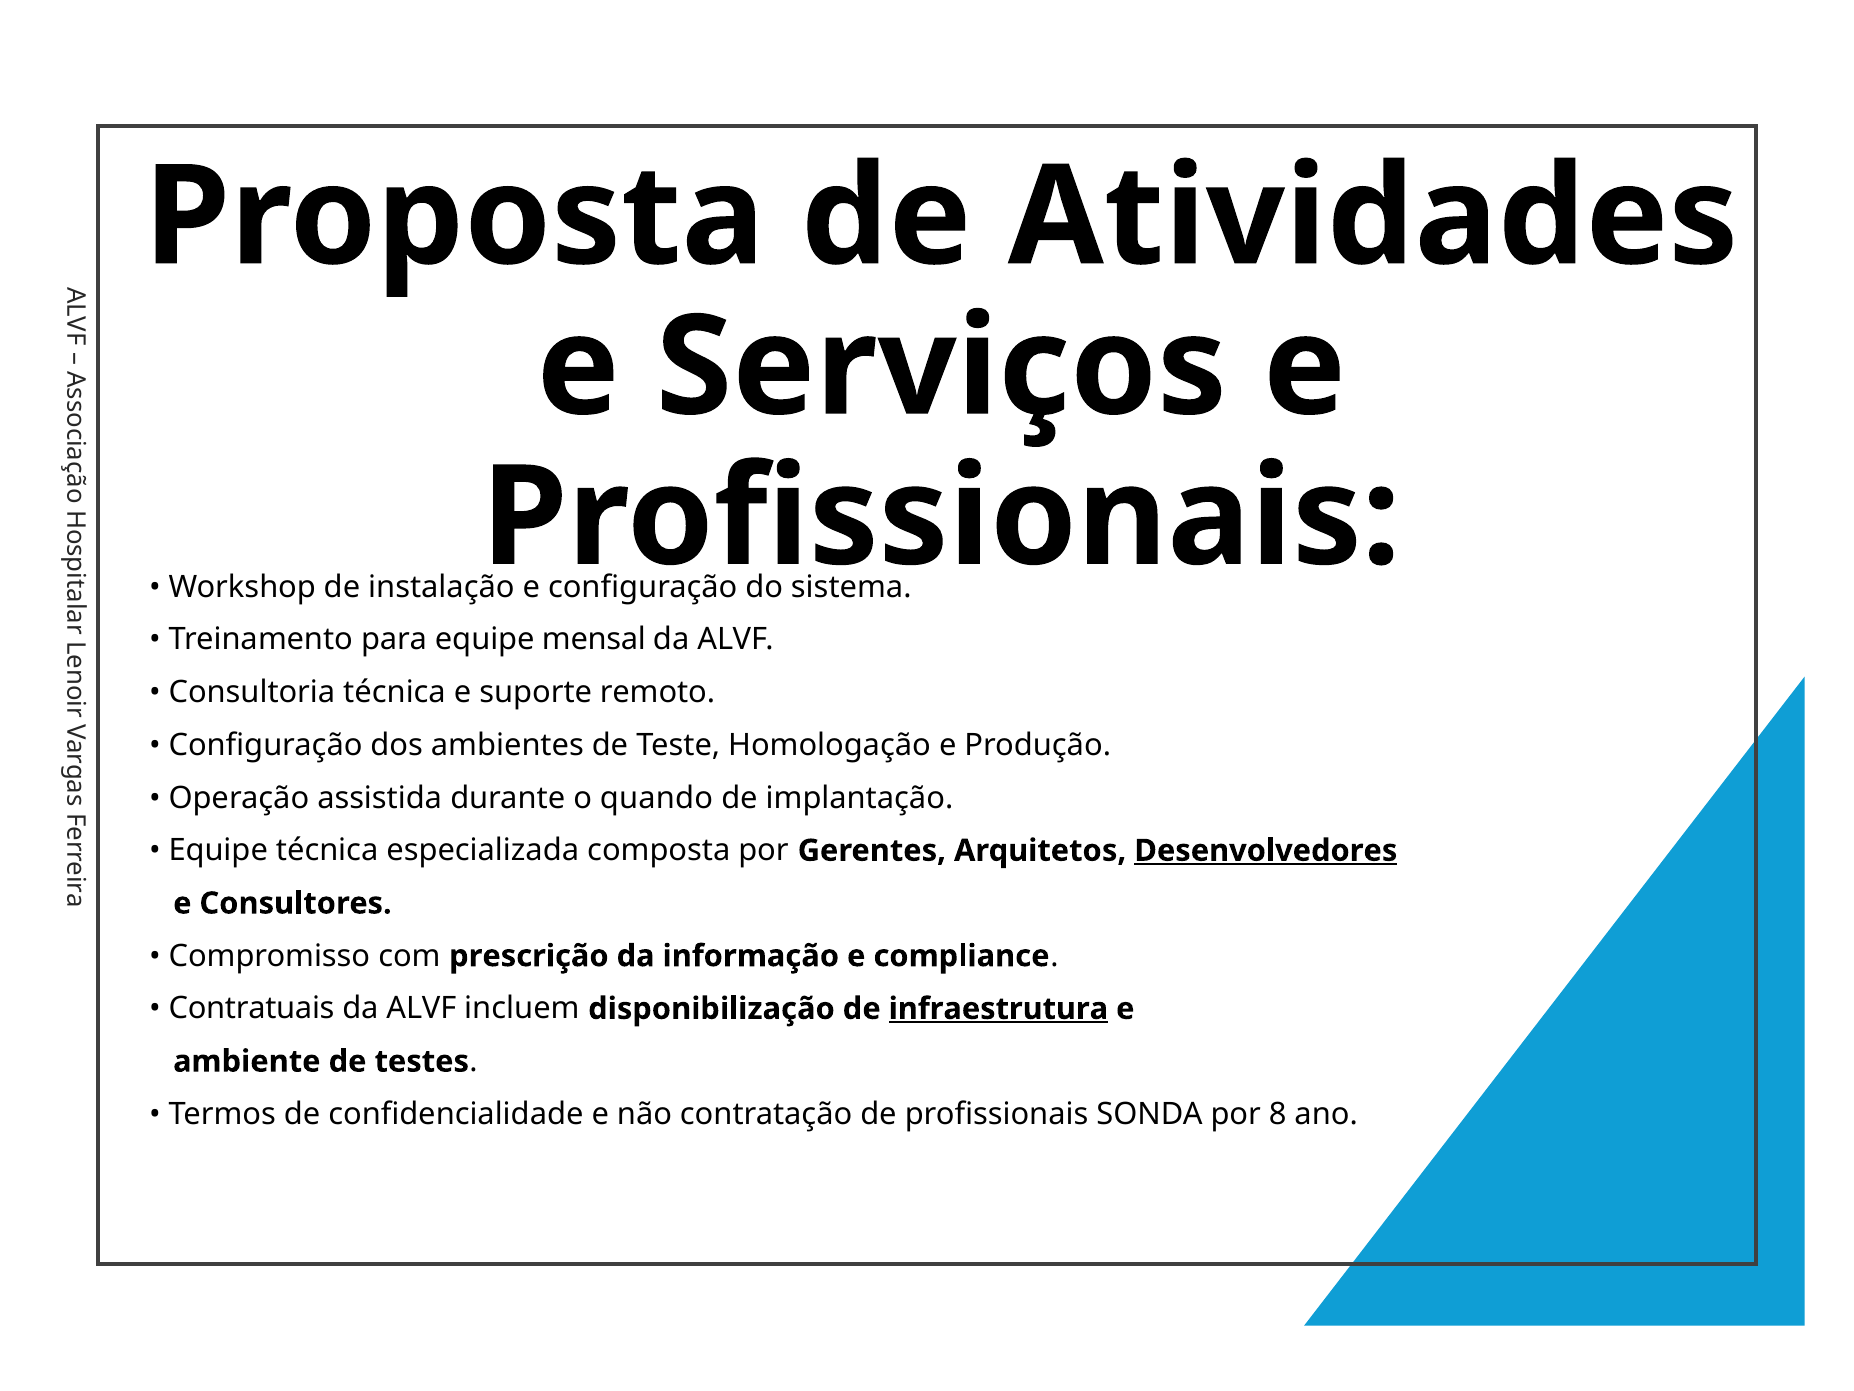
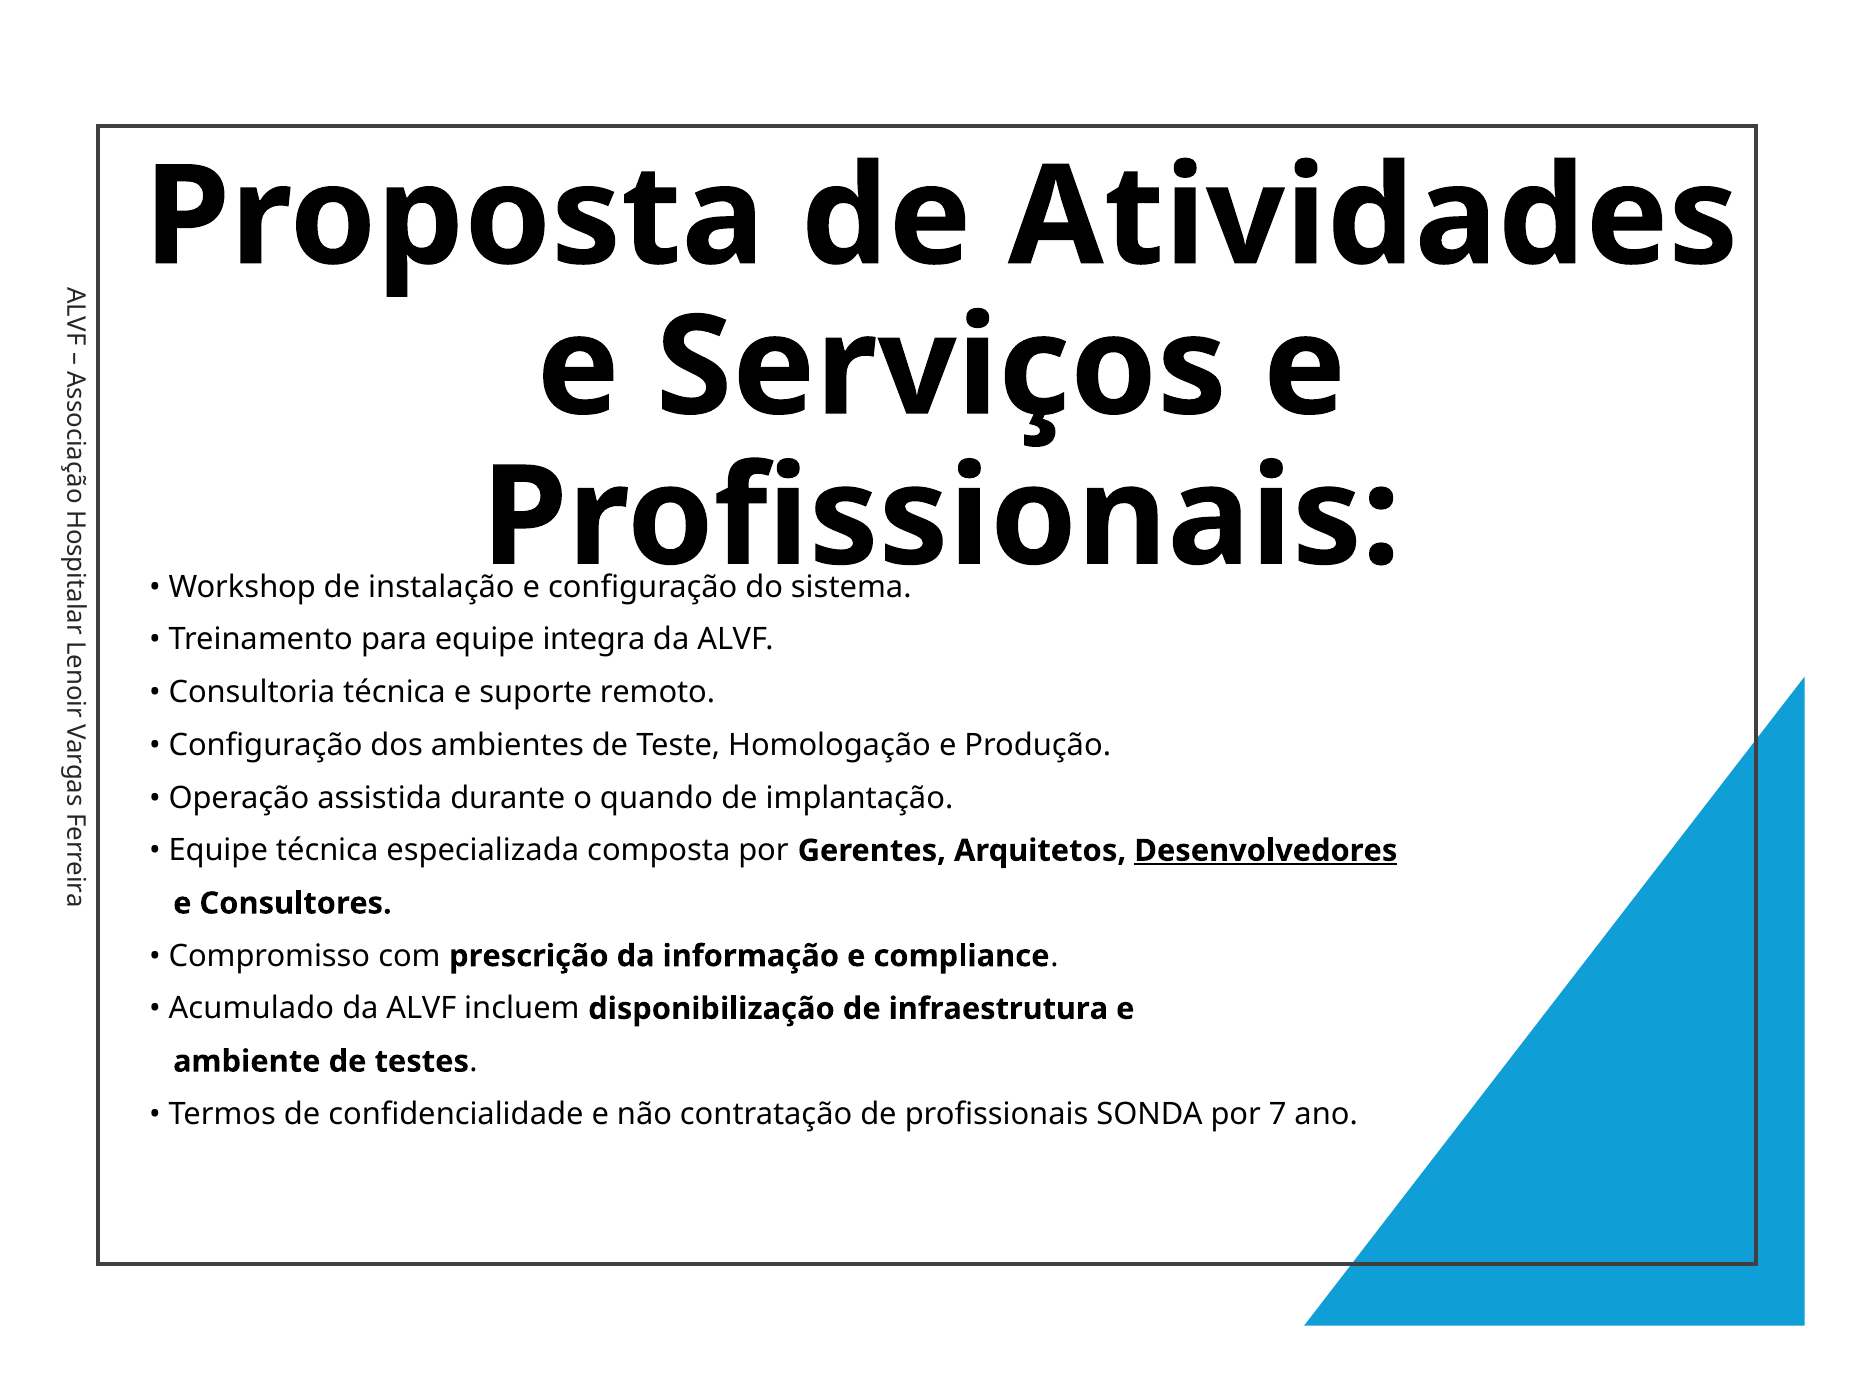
mensal: mensal -> integra
Contratuais: Contratuais -> Acumulado
infraestrutura underline: present -> none
8: 8 -> 7
